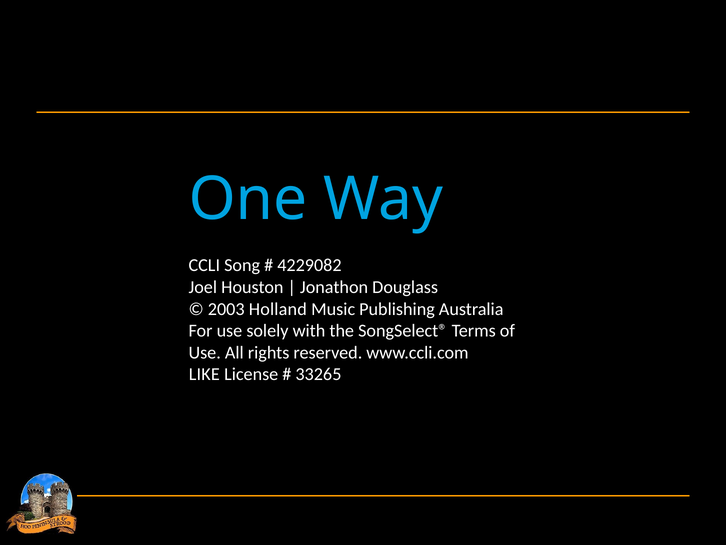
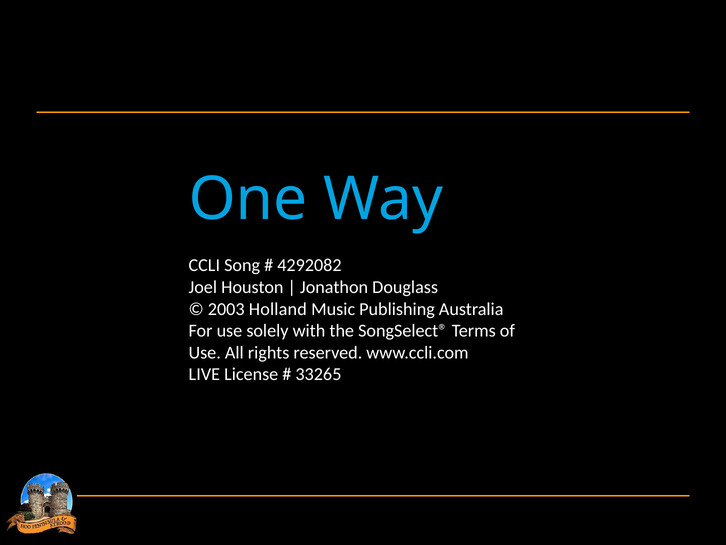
4229082: 4229082 -> 4292082
LIKE: LIKE -> LIVE
